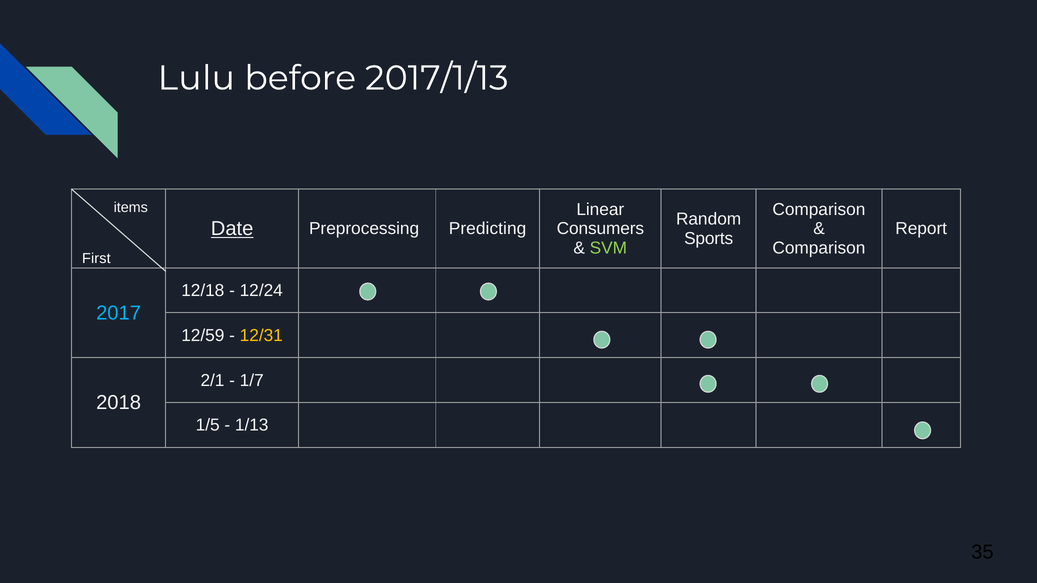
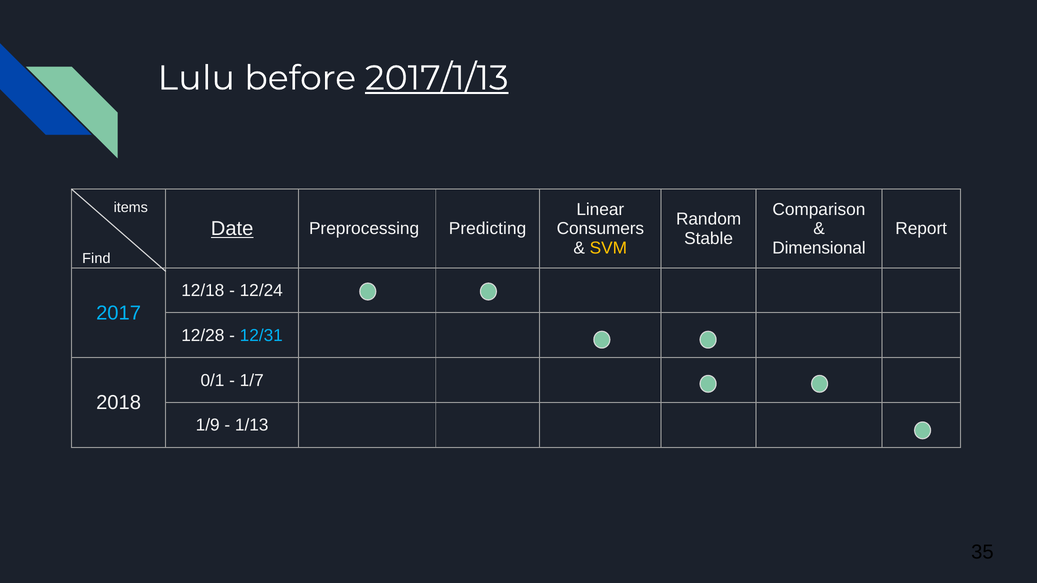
2017/1/13 underline: none -> present
Sports: Sports -> Stable
SVM colour: light green -> yellow
Comparison at (819, 248): Comparison -> Dimensional
First: First -> Find
12/59: 12/59 -> 12/28
12/31 colour: yellow -> light blue
2/1: 2/1 -> 0/1
1/5: 1/5 -> 1/9
